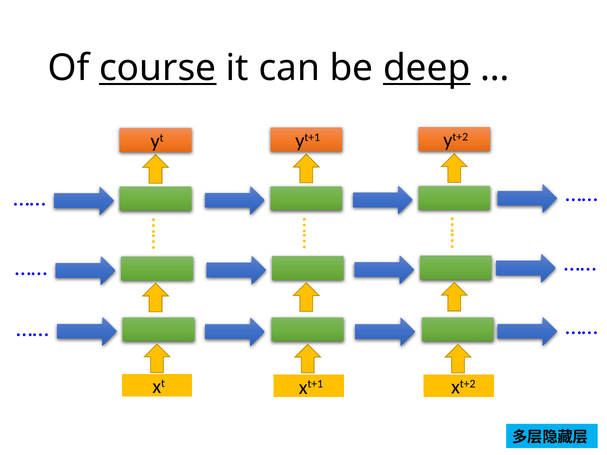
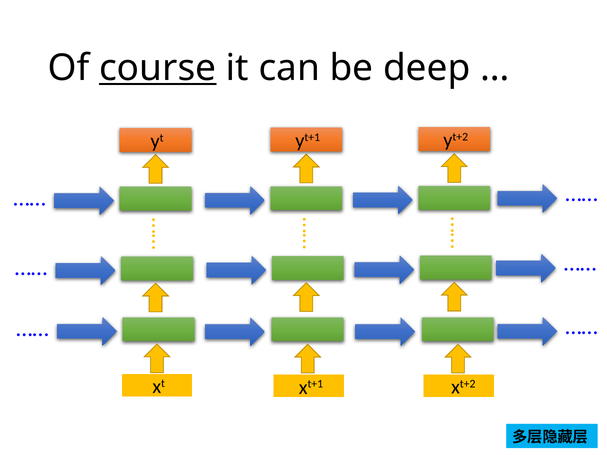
deep underline: present -> none
